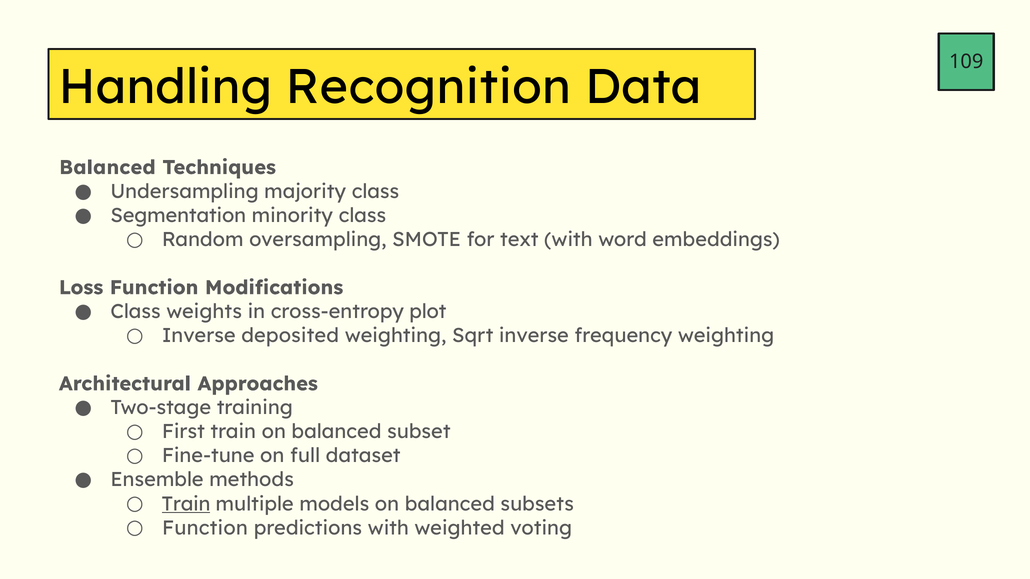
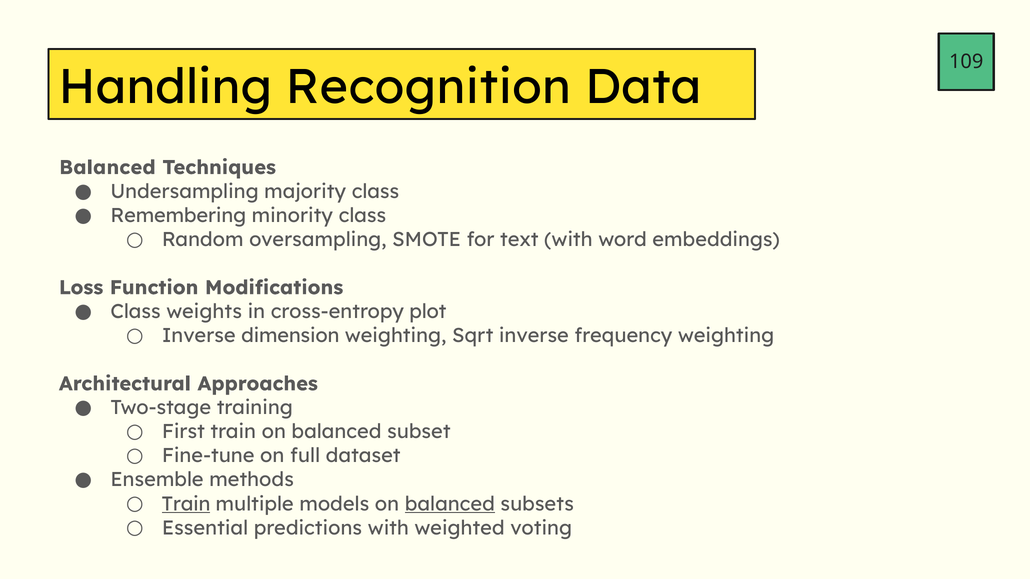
Segmentation: Segmentation -> Remembering
deposited: deposited -> dimension
balanced at (450, 504) underline: none -> present
Function at (205, 528): Function -> Essential
